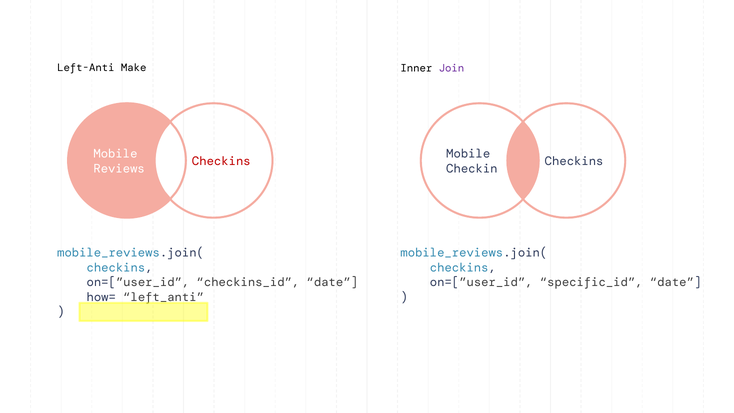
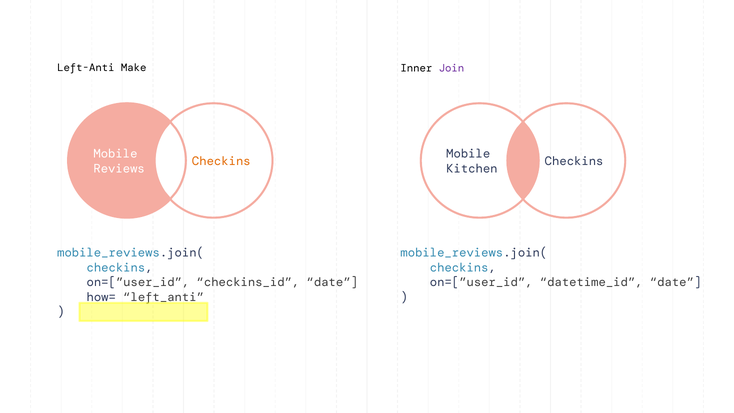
Checkins at (221, 161) colour: red -> orange
Checkin: Checkin -> Kitchen
specific_id: specific_id -> datetime_id
